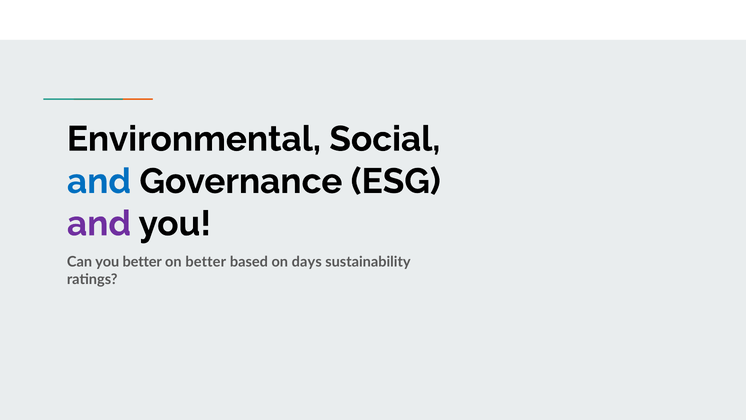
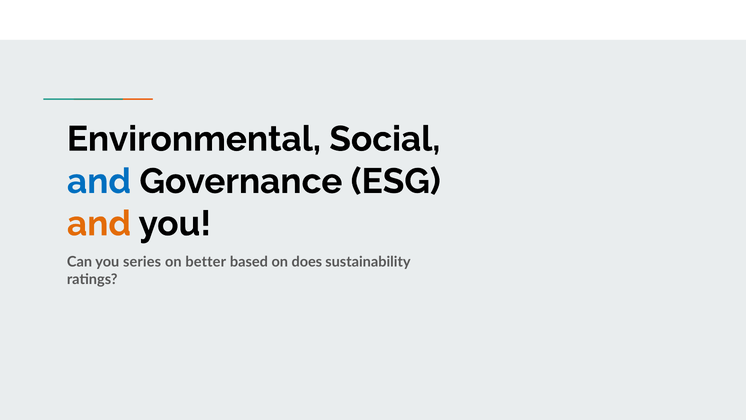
and at (99, 223) colour: purple -> orange
you better: better -> series
days: days -> does
